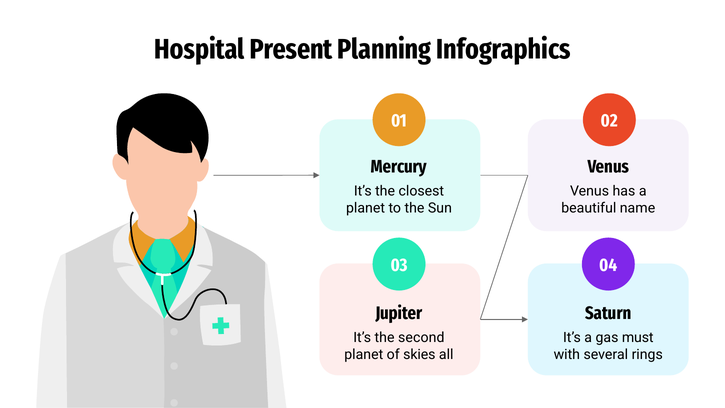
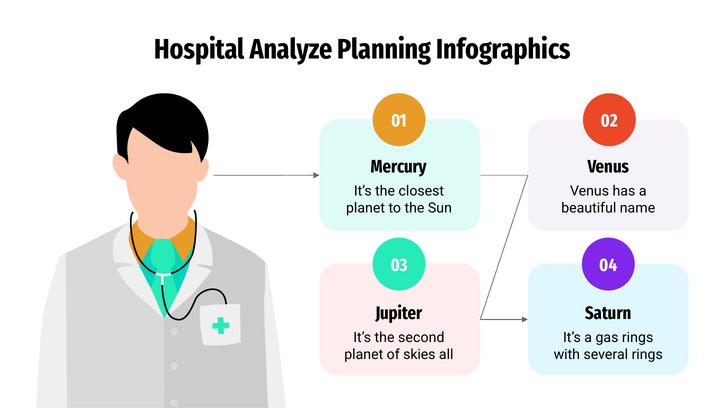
Present: Present -> Analyze
gas must: must -> rings
